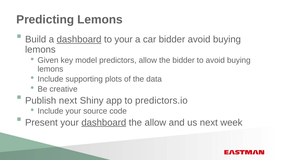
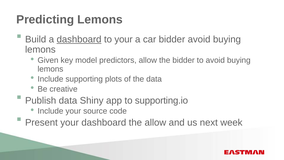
Publish next: next -> data
predictors.io: predictors.io -> supporting.io
dashboard at (104, 122) underline: present -> none
